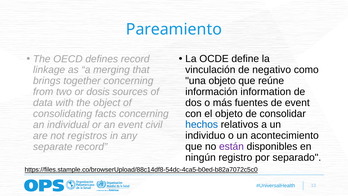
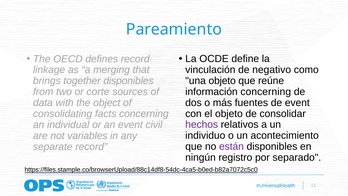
together concerning: concerning -> disponibles
información information: information -> concerning
dosis: dosis -> corte
hechos colour: blue -> purple
registros: registros -> variables
